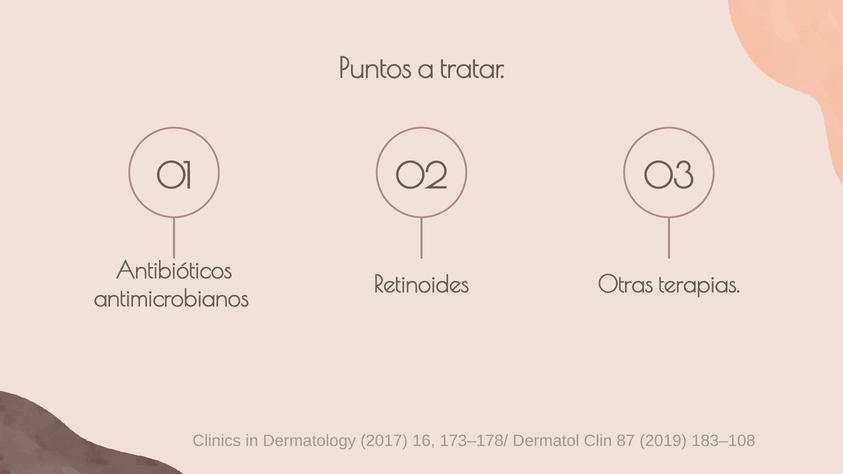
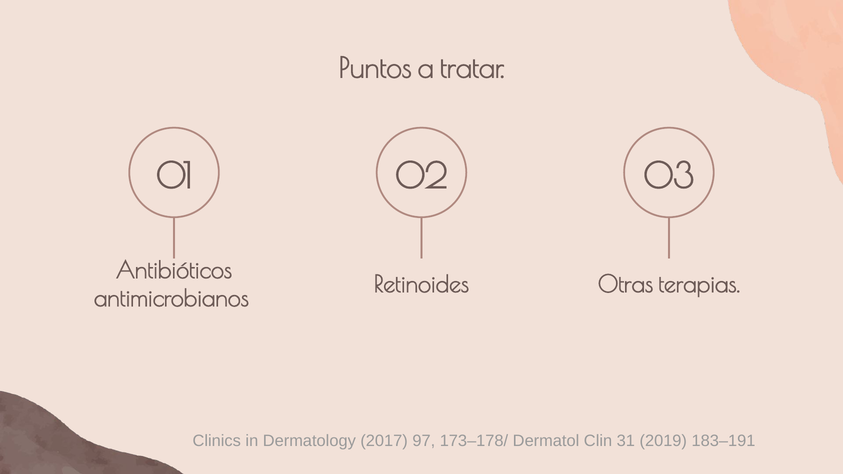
16: 16 -> 97
87: 87 -> 31
183–108: 183–108 -> 183–191
